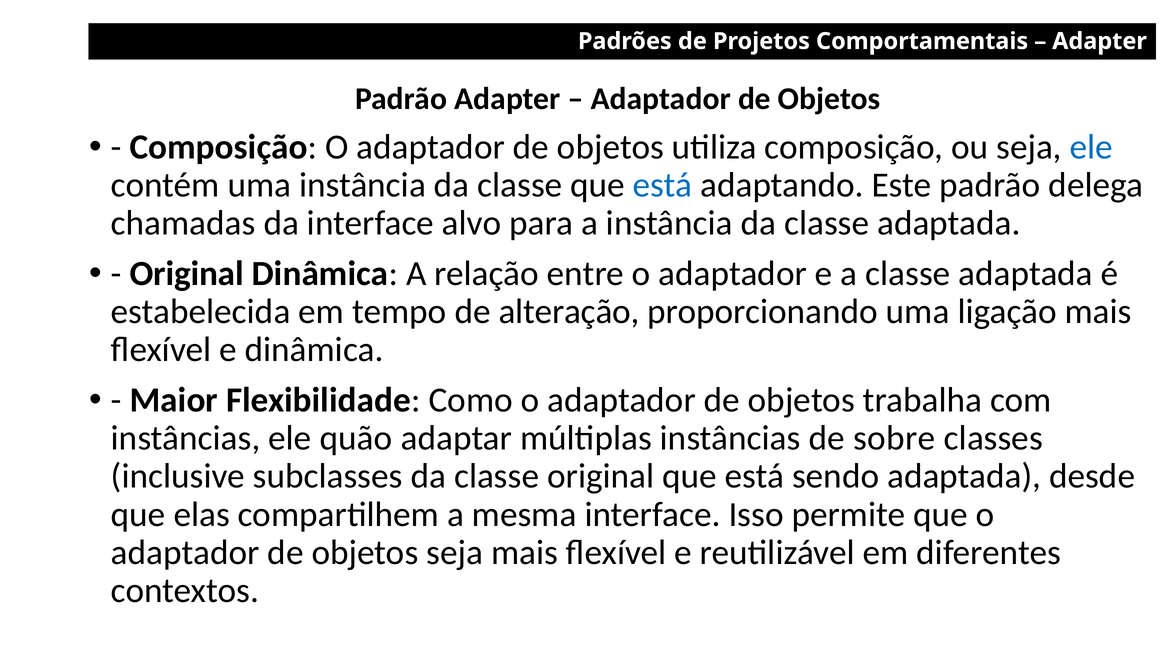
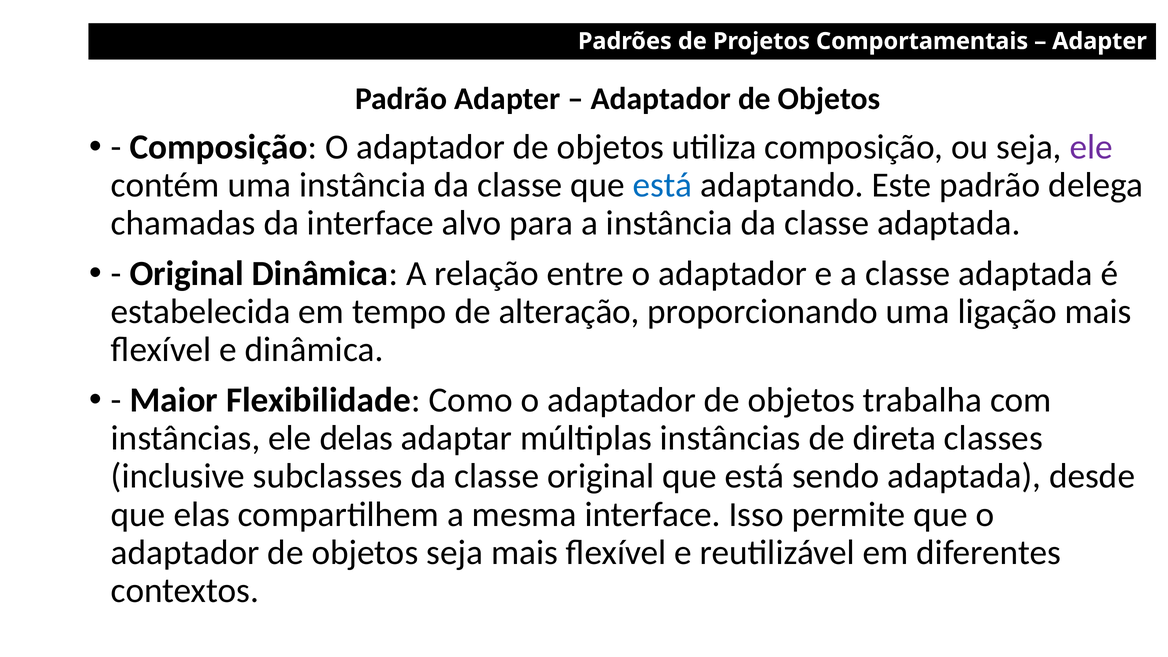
ele at (1091, 147) colour: blue -> purple
quão: quão -> delas
sobre: sobre -> direta
